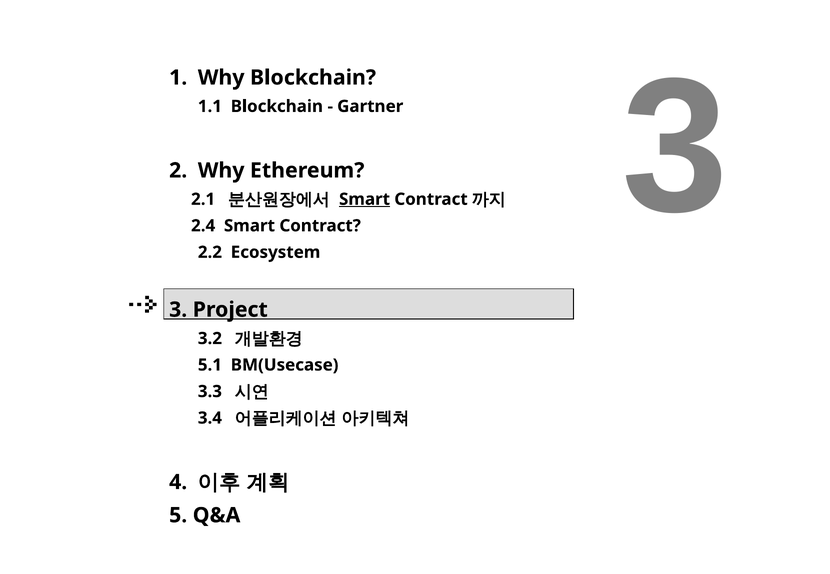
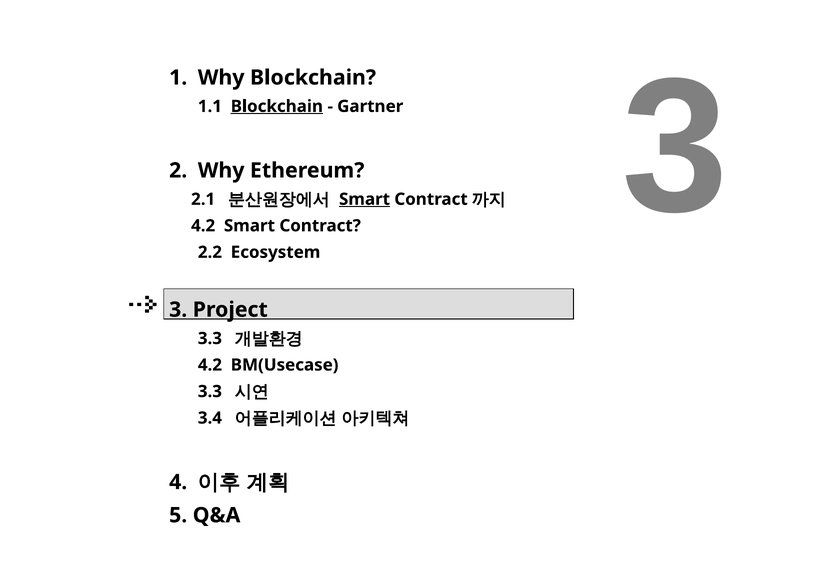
Blockchain at (277, 106) underline: none -> present
2.4 at (203, 226): 2.4 -> 4.2
3.2 at (210, 339): 3.2 -> 3.3
5.1 at (210, 365): 5.1 -> 4.2
